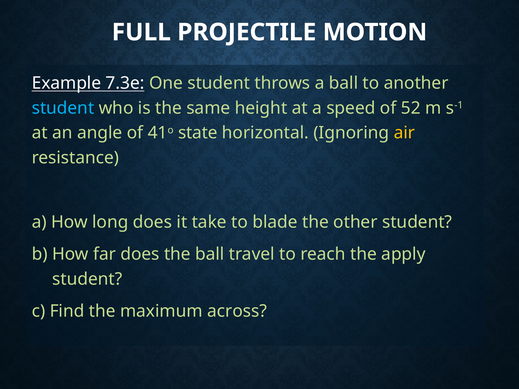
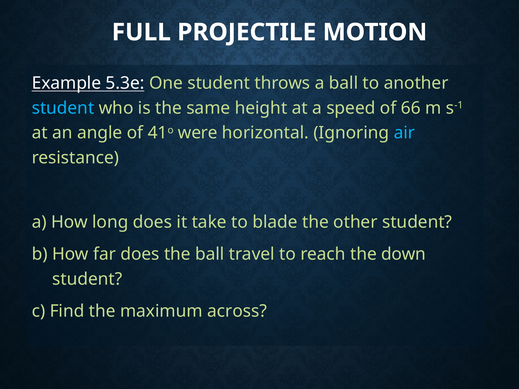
7.3e: 7.3e -> 5.3e
52: 52 -> 66
state: state -> were
air colour: yellow -> light blue
apply: apply -> down
